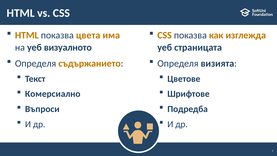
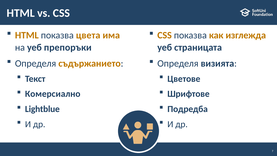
визуалното: визуалното -> препоръки
Въпроси: Въпроси -> Lightblue
